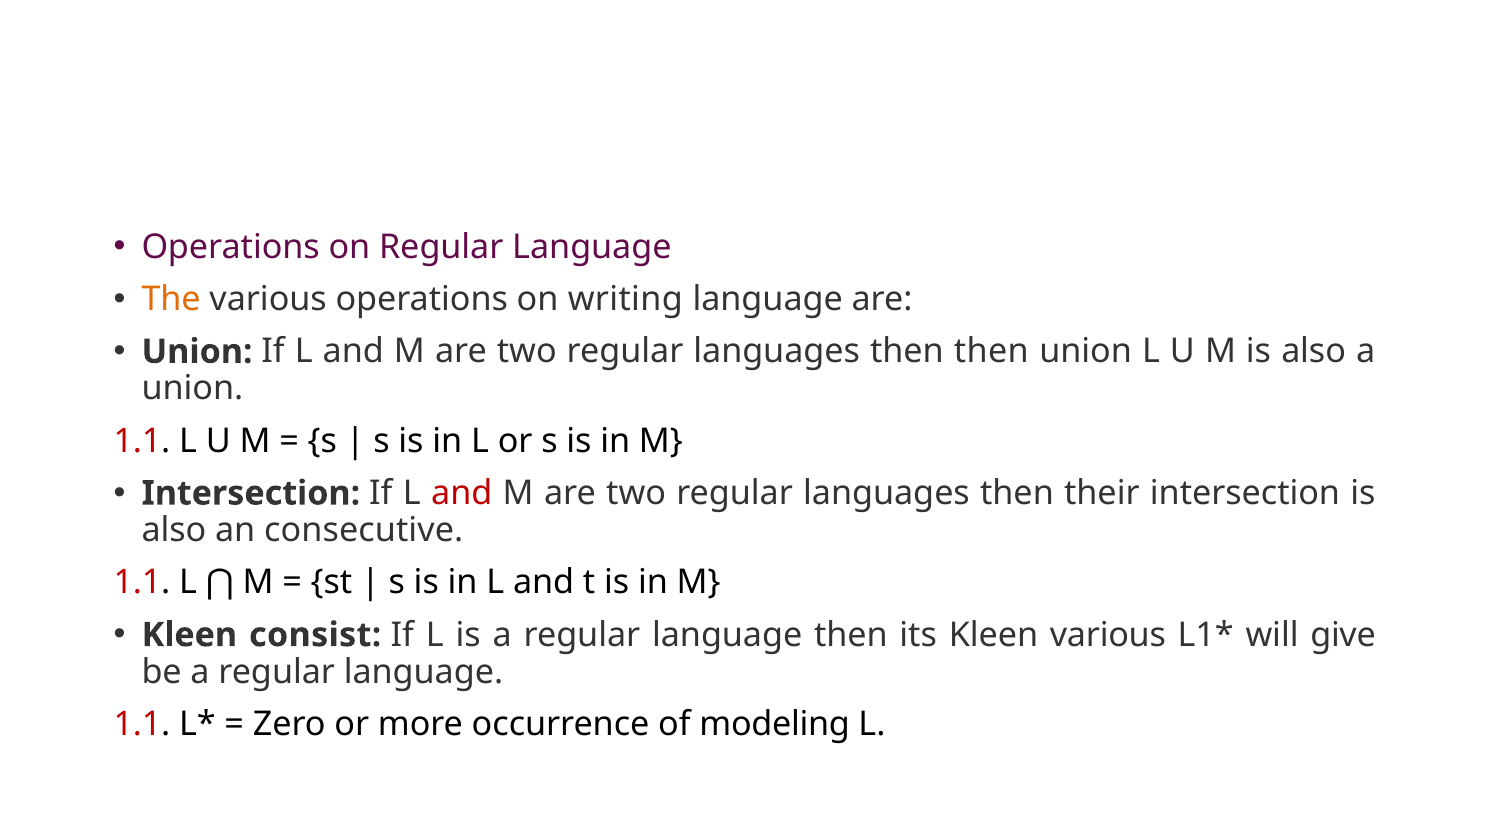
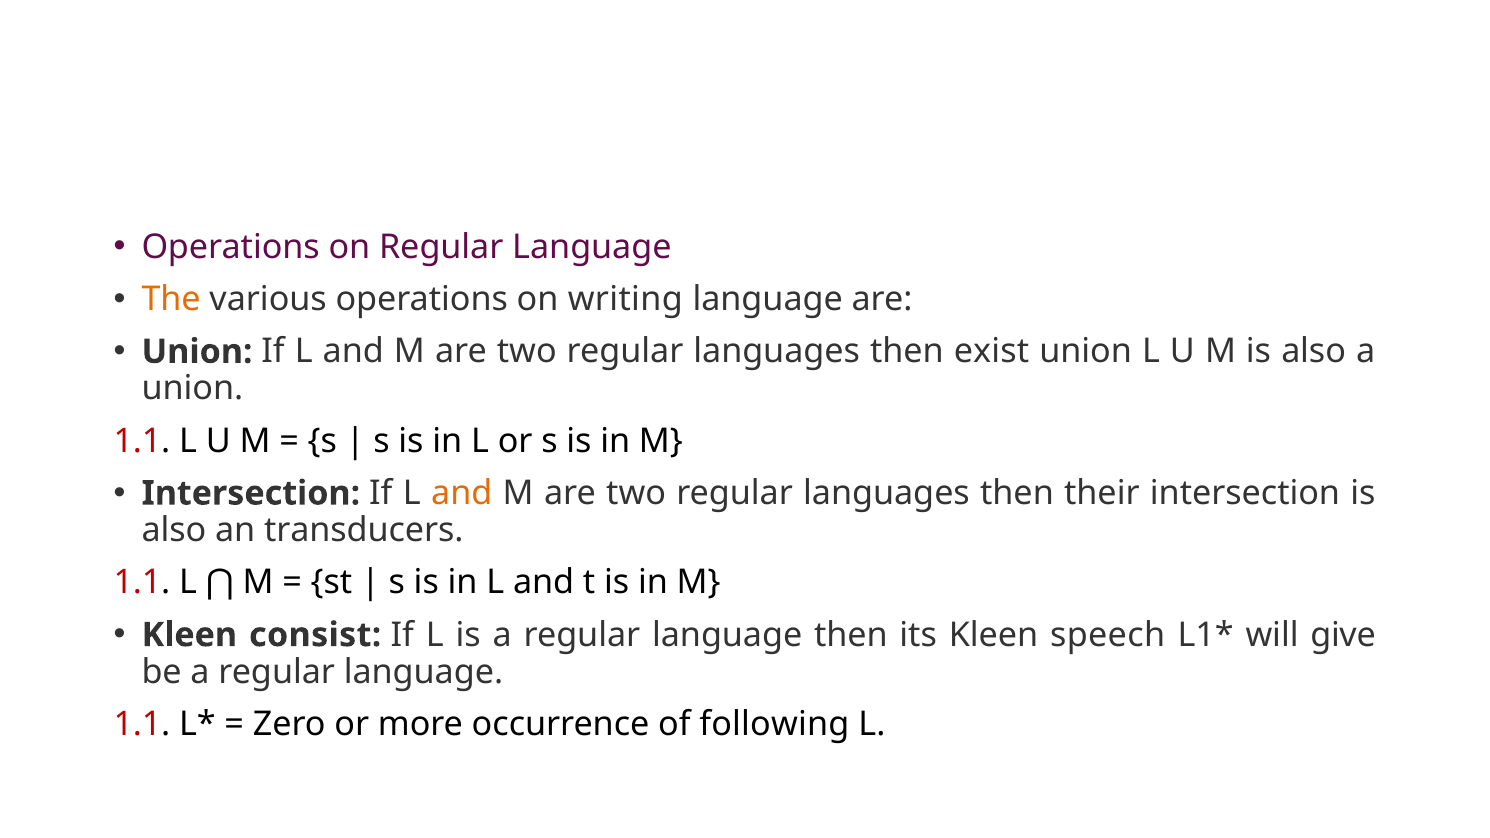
then then: then -> exist
and at (462, 493) colour: red -> orange
consecutive: consecutive -> transducers
Kleen various: various -> speech
modeling: modeling -> following
